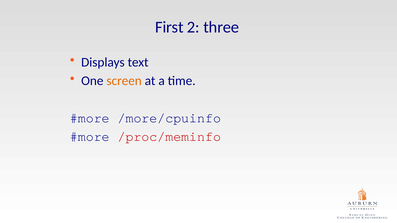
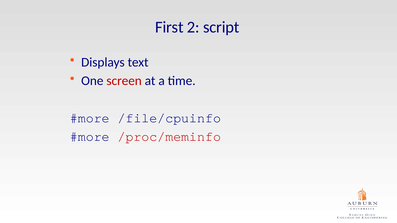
three: three -> script
screen colour: orange -> red
/more/cpuinfo: /more/cpuinfo -> /file/cpuinfo
